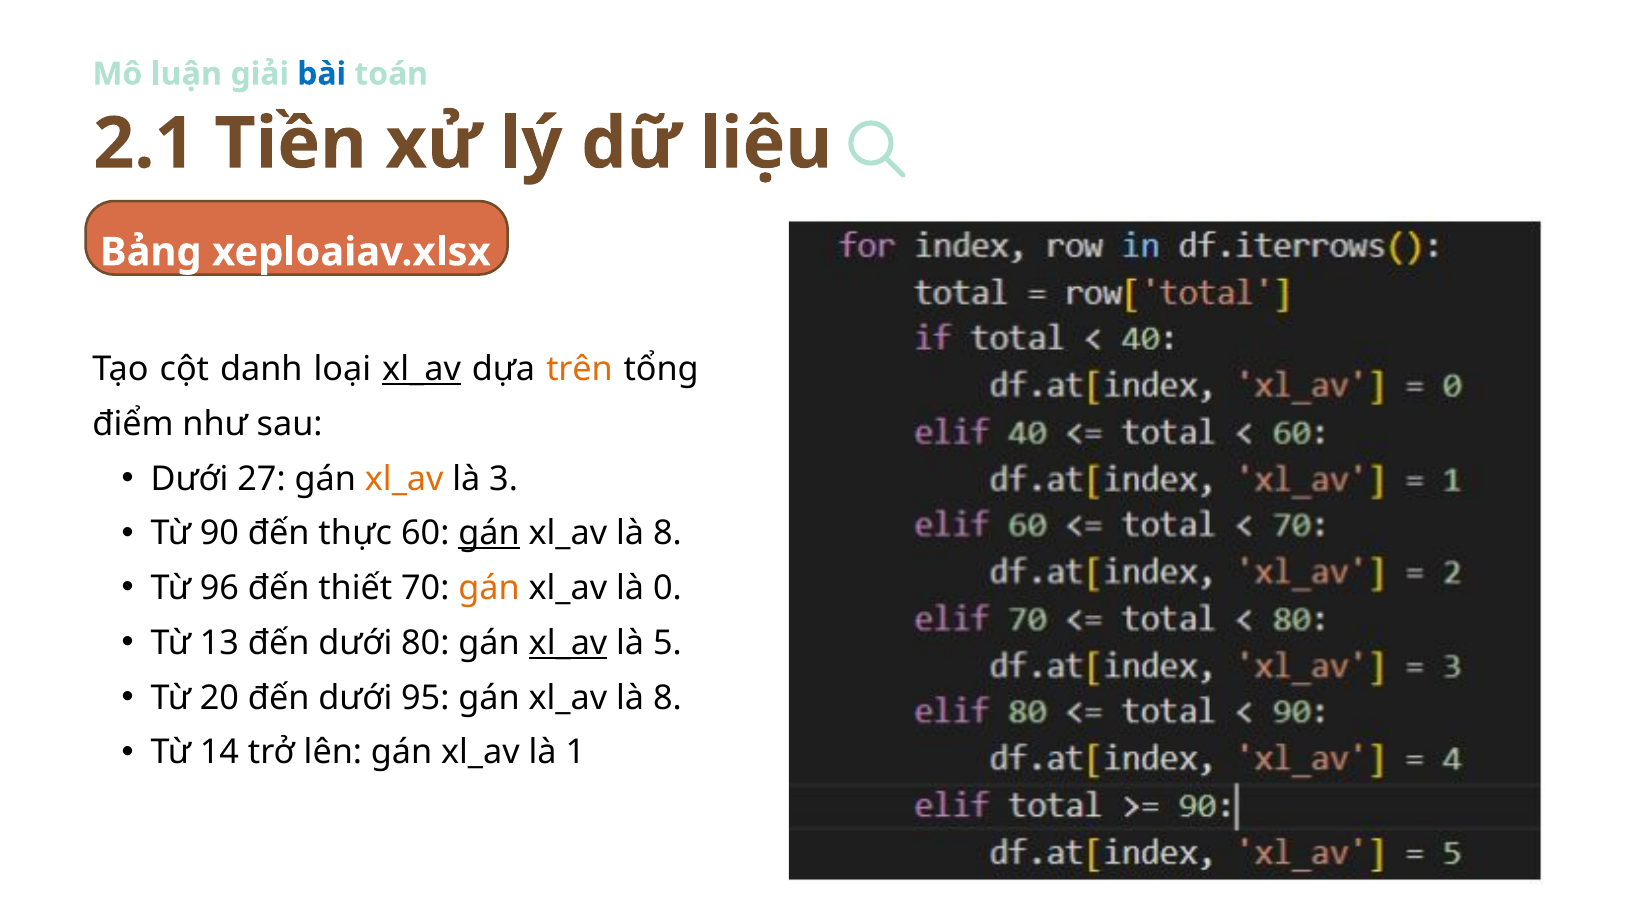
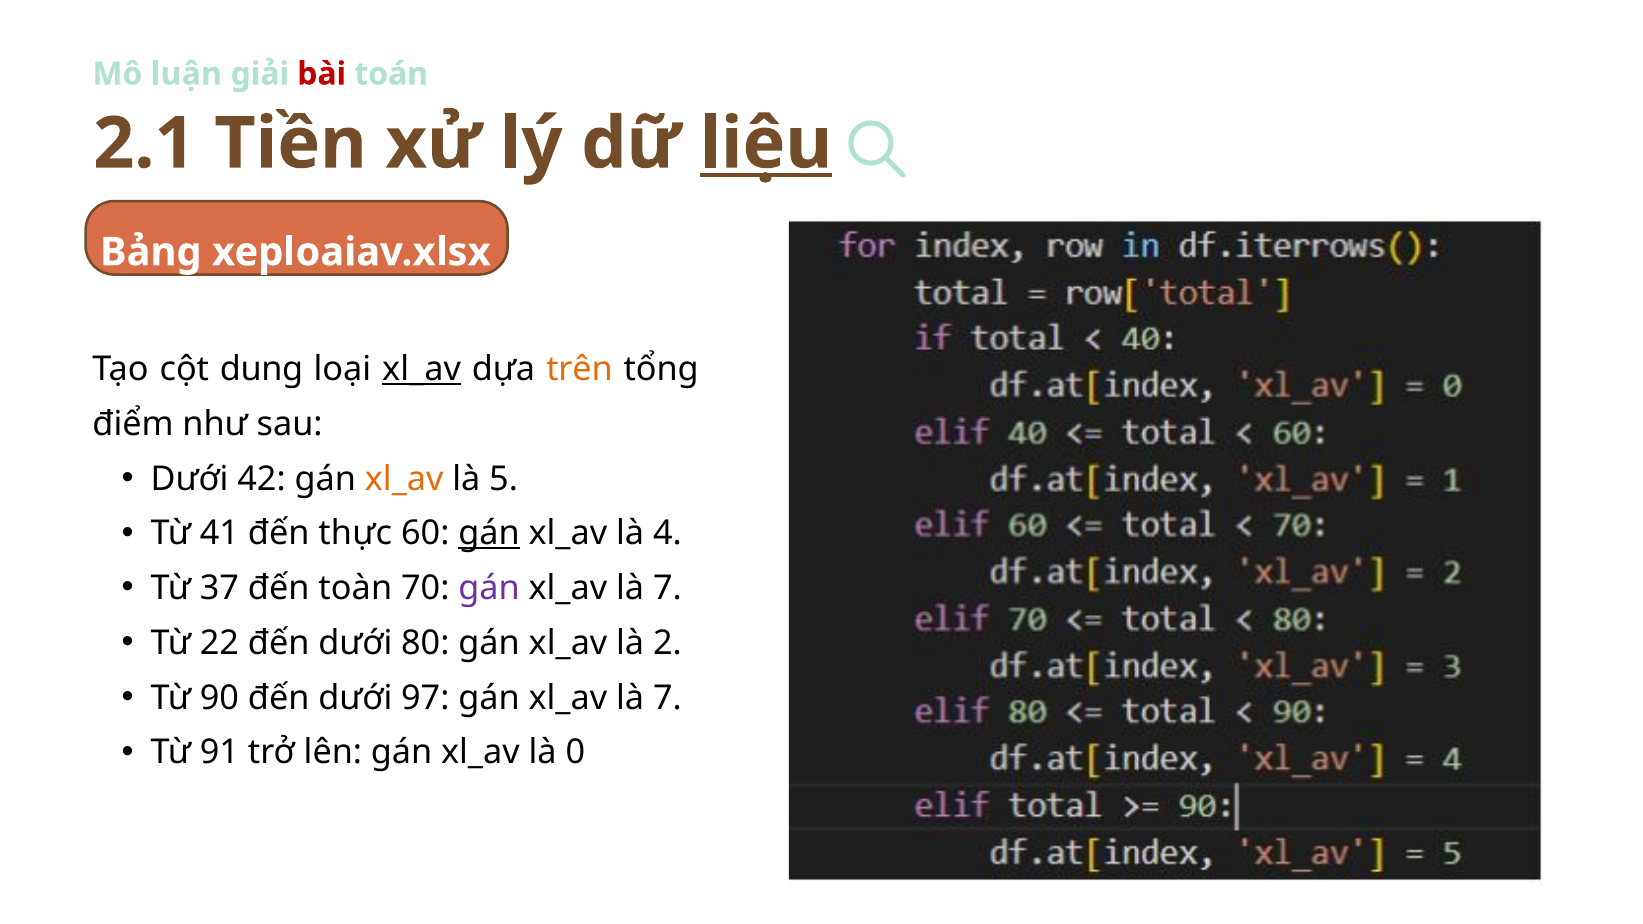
bài colour: blue -> red
liệu underline: none -> present
danh: danh -> dung
27: 27 -> 42
3: 3 -> 5
90: 90 -> 41
8 at (667, 534): 8 -> 4
96: 96 -> 37
thiết: thiết -> toàn
gán at (489, 589) colour: orange -> purple
0 at (667, 589): 0 -> 7
13: 13 -> 22
xl_av at (568, 643) underline: present -> none
5: 5 -> 2
20: 20 -> 90
95: 95 -> 97
8 at (667, 698): 8 -> 7
14: 14 -> 91
1: 1 -> 0
